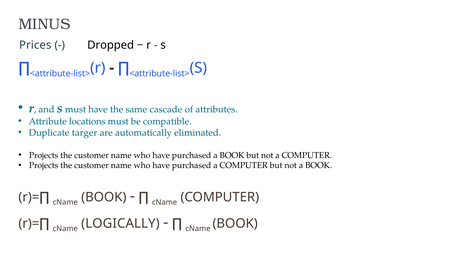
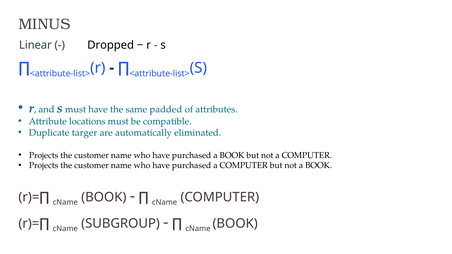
Prices: Prices -> Linear
cascade: cascade -> padded
LOGICALLY: LOGICALLY -> SUBGROUP
